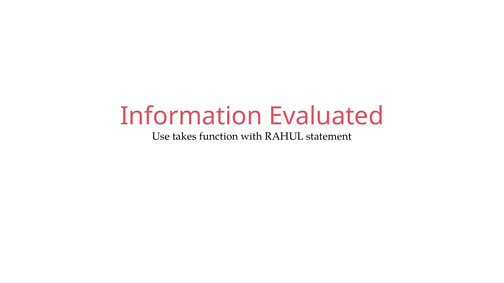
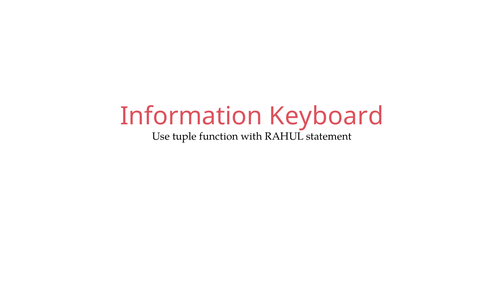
Evaluated: Evaluated -> Keyboard
takes: takes -> tuple
